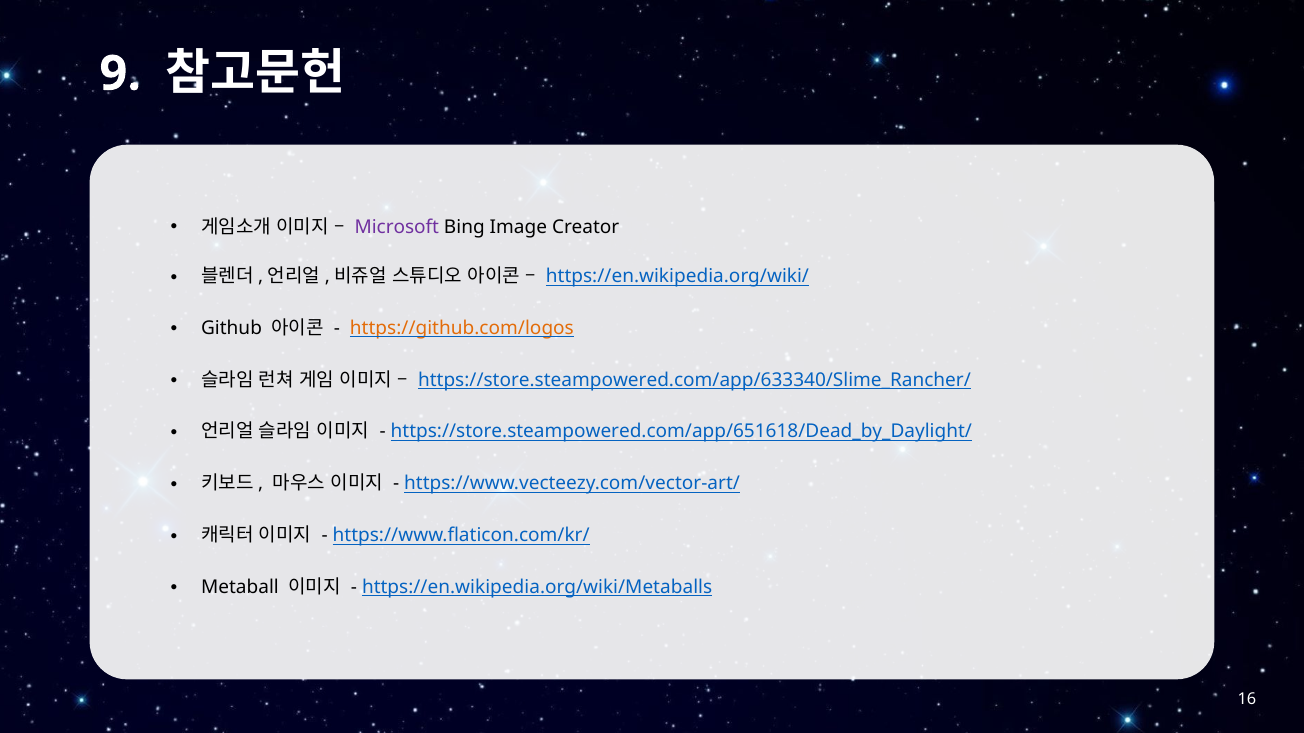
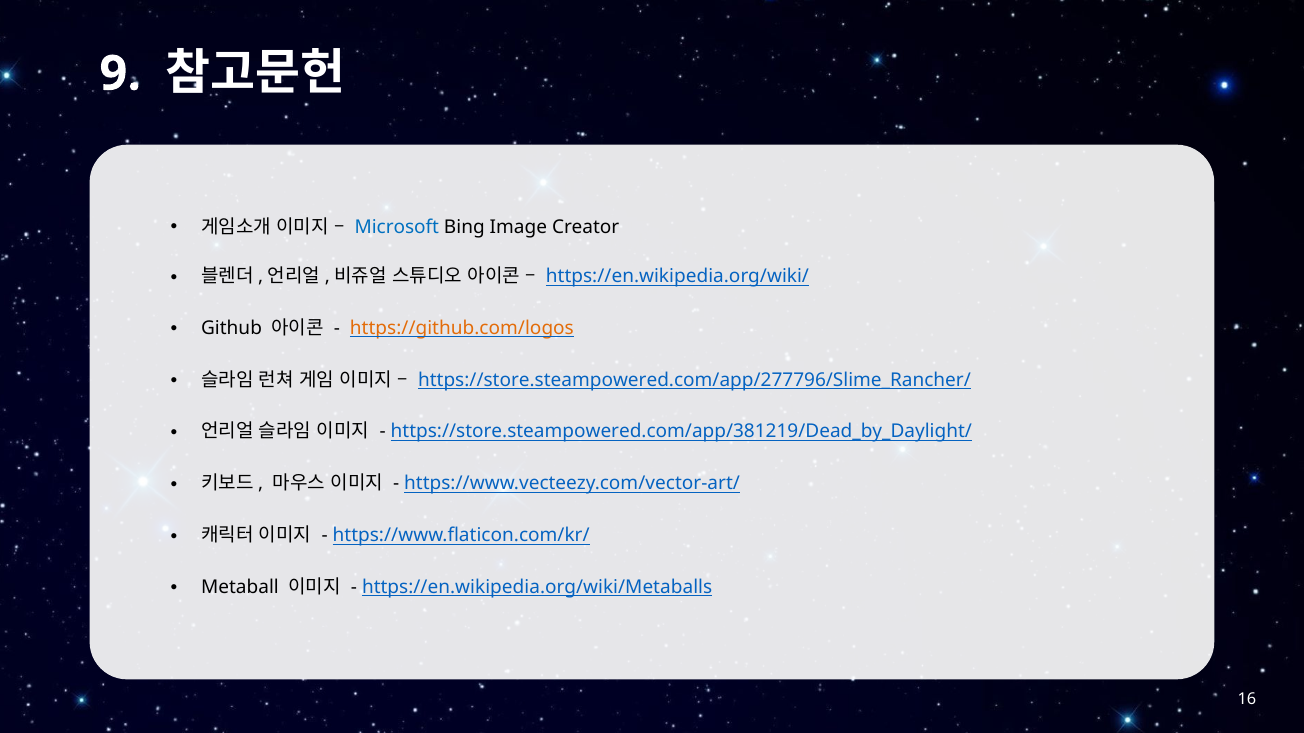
Microsoft colour: purple -> blue
https://store.steampowered.com/app/633340/Slime_Rancher/: https://store.steampowered.com/app/633340/Slime_Rancher/ -> https://store.steampowered.com/app/277796/Slime_Rancher/
https://store.steampowered.com/app/651618/Dead_by_Daylight/: https://store.steampowered.com/app/651618/Dead_by_Daylight/ -> https://store.steampowered.com/app/381219/Dead_by_Daylight/
